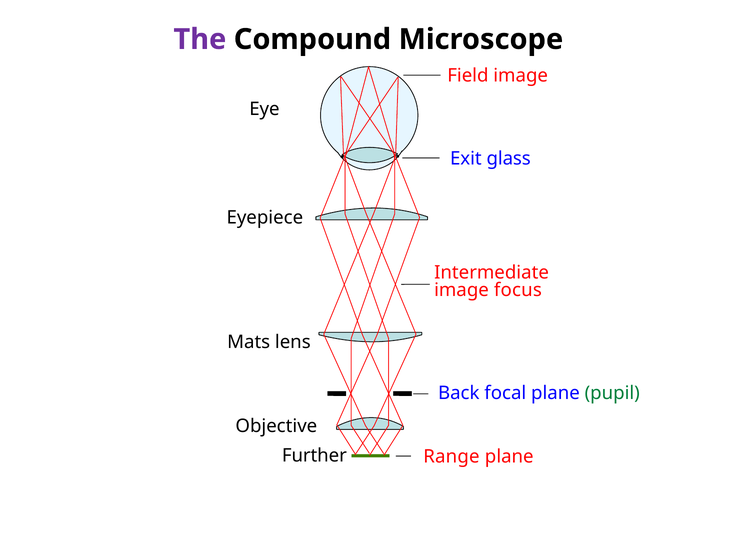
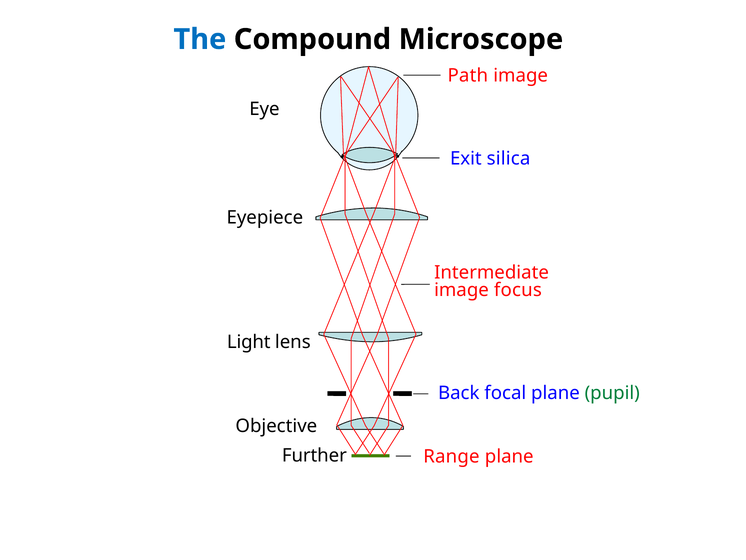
The colour: purple -> blue
Field: Field -> Path
glass: glass -> silica
Mats: Mats -> Light
